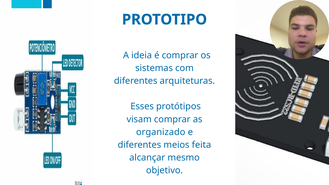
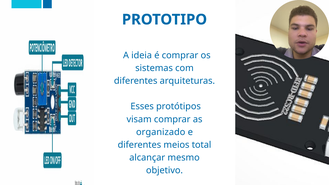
feita: feita -> total
